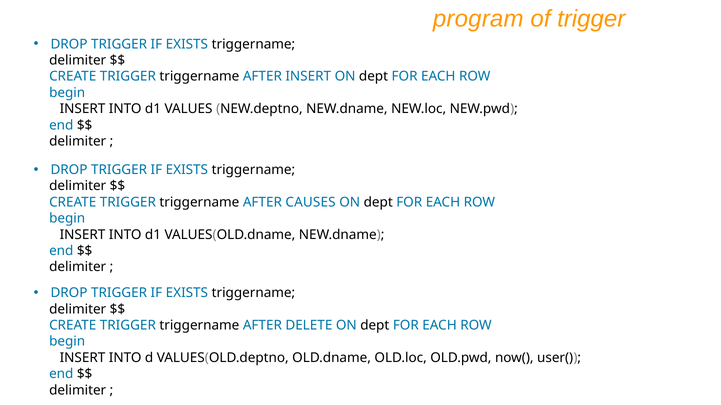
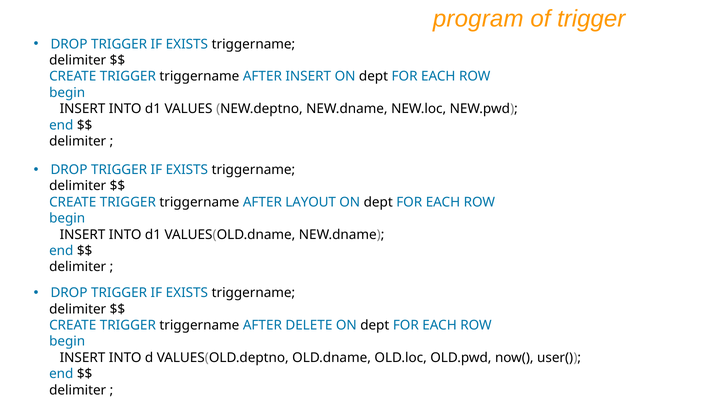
CAUSES: CAUSES -> LAYOUT
